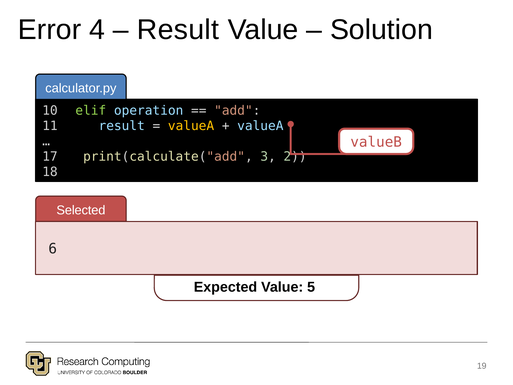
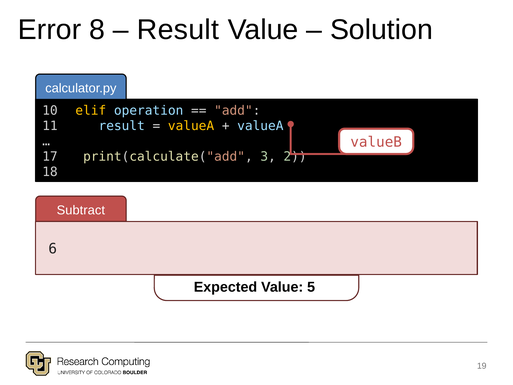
4: 4 -> 8
elif colour: light green -> yellow
Selected: Selected -> Subtract
